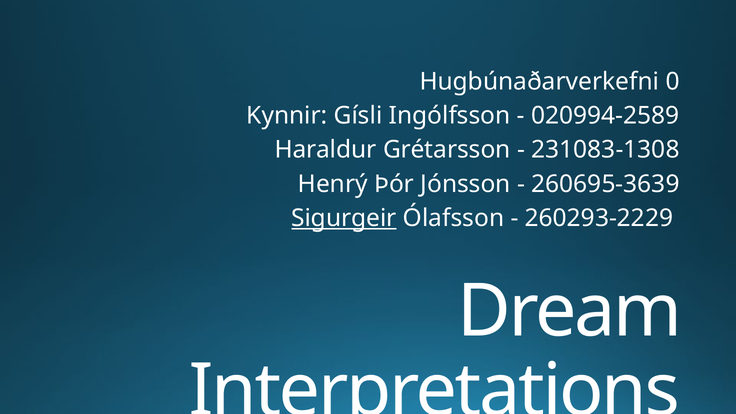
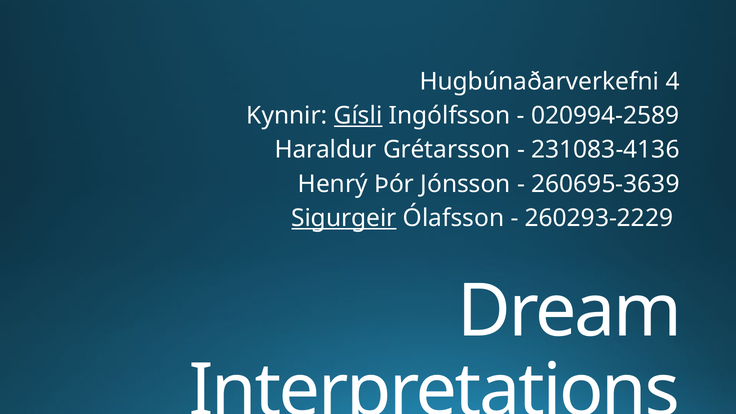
0: 0 -> 4
Gísli underline: none -> present
231083-1308: 231083-1308 -> 231083-4136
